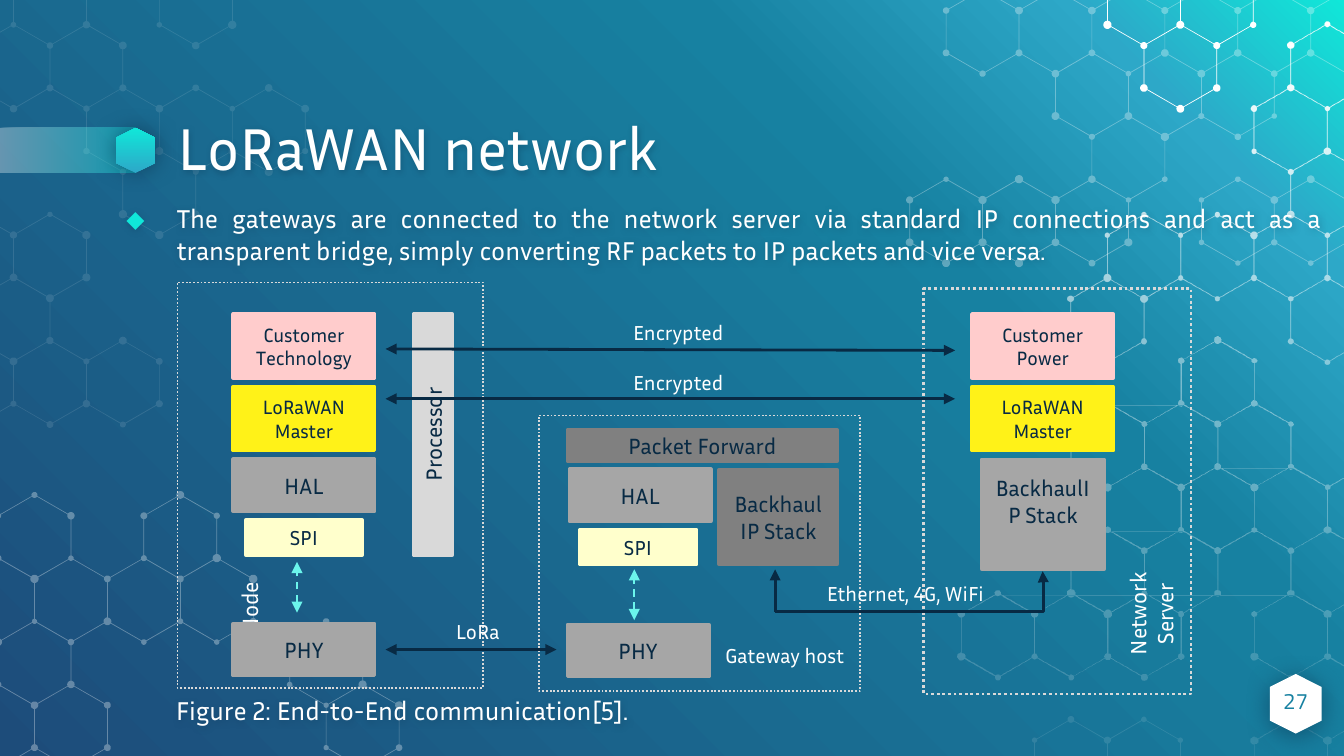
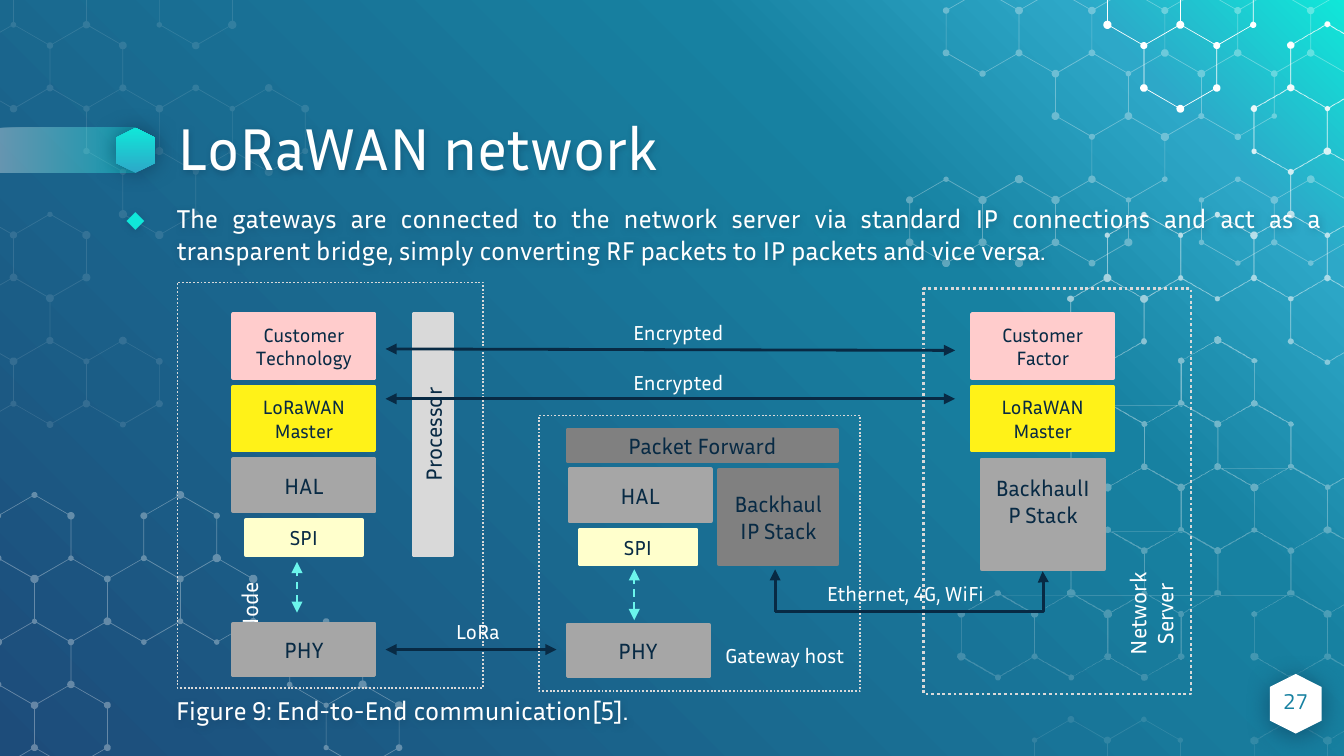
Power: Power -> Factor
2: 2 -> 9
